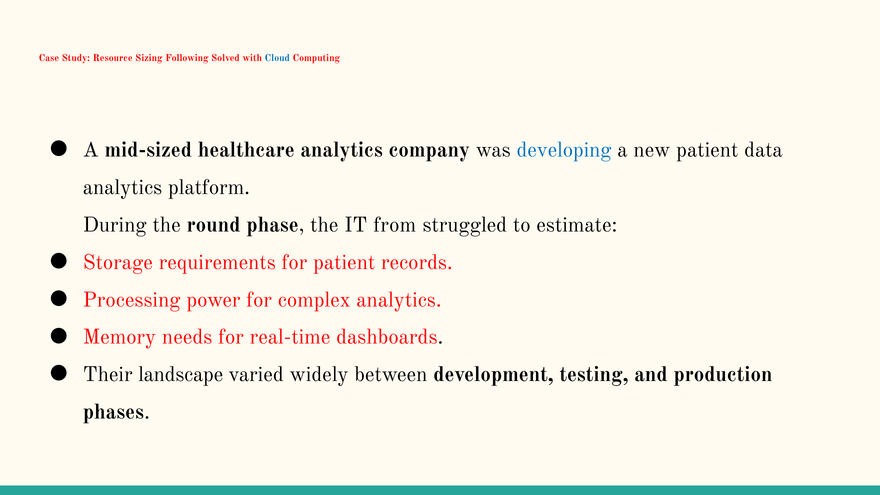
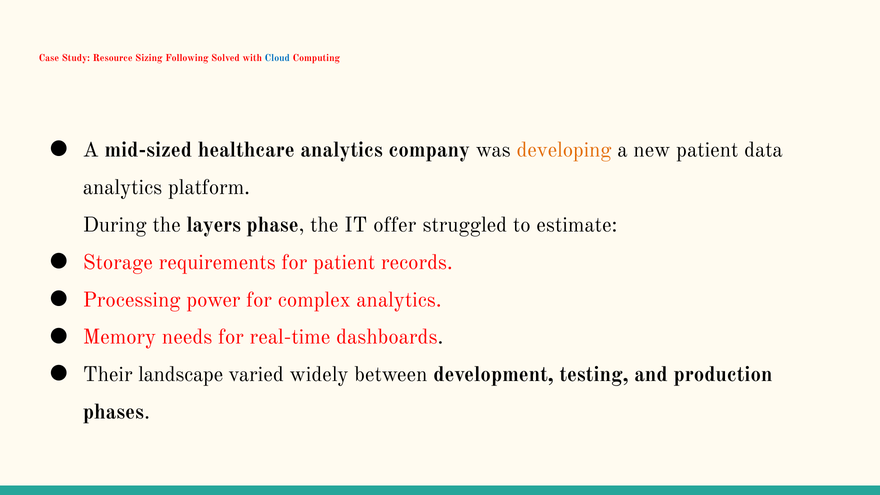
developing colour: blue -> orange
round: round -> layers
from: from -> offer
